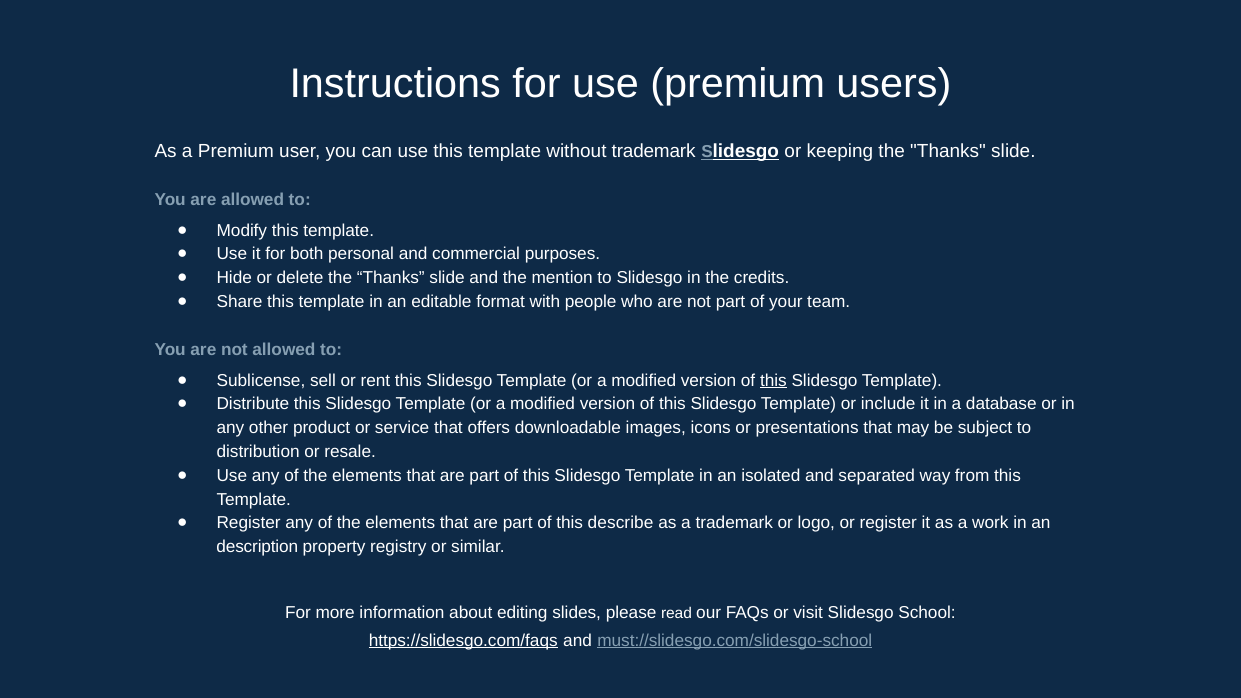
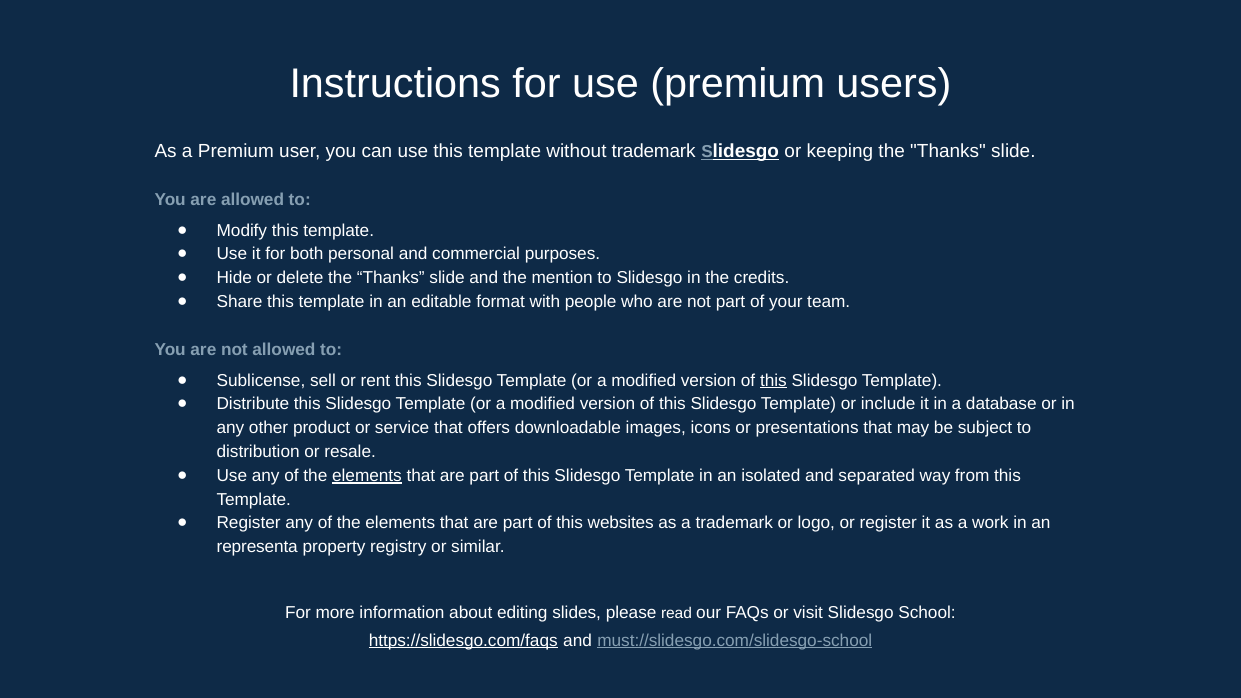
elements at (367, 476) underline: none -> present
describe: describe -> websites
description: description -> representa
